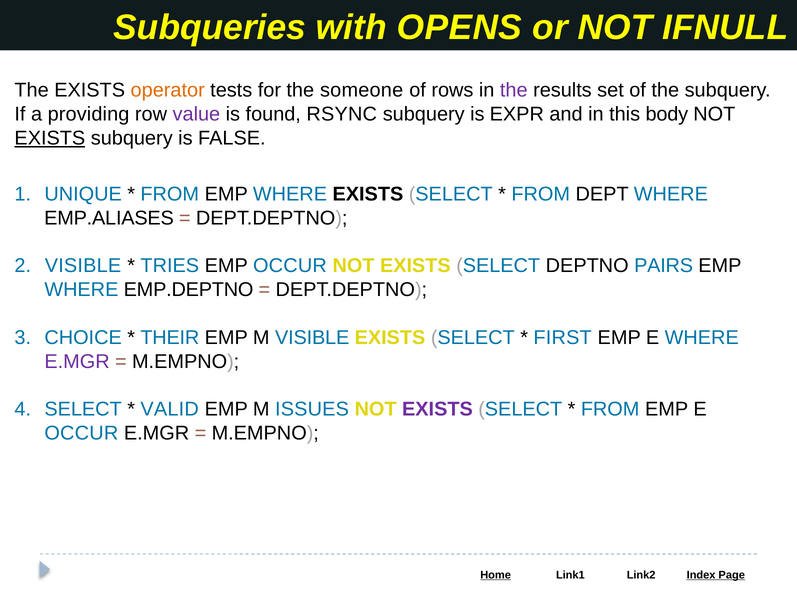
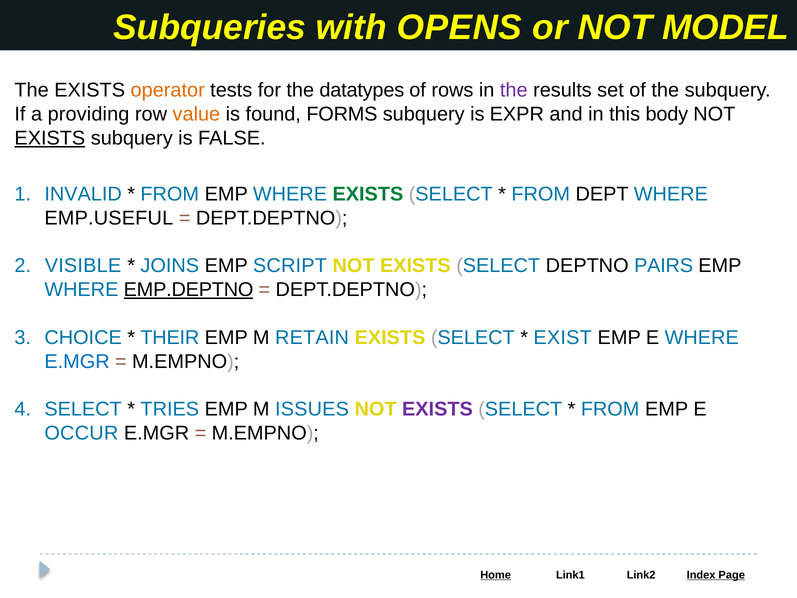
IFNULL: IFNULL -> MODEL
someone: someone -> datatypes
value colour: purple -> orange
RSYNC: RSYNC -> FORMS
UNIQUE: UNIQUE -> INVALID
EXISTS at (368, 194) colour: black -> green
EMP.ALIASES: EMP.ALIASES -> EMP.USEFUL
TRIES: TRIES -> JOINS
EMP OCCUR: OCCUR -> SCRIPT
EMP.DEPTNO underline: none -> present
M VISIBLE: VISIBLE -> RETAIN
FIRST: FIRST -> EXIST
E.MGR at (77, 361) colour: purple -> blue
VALID: VALID -> TRIES
